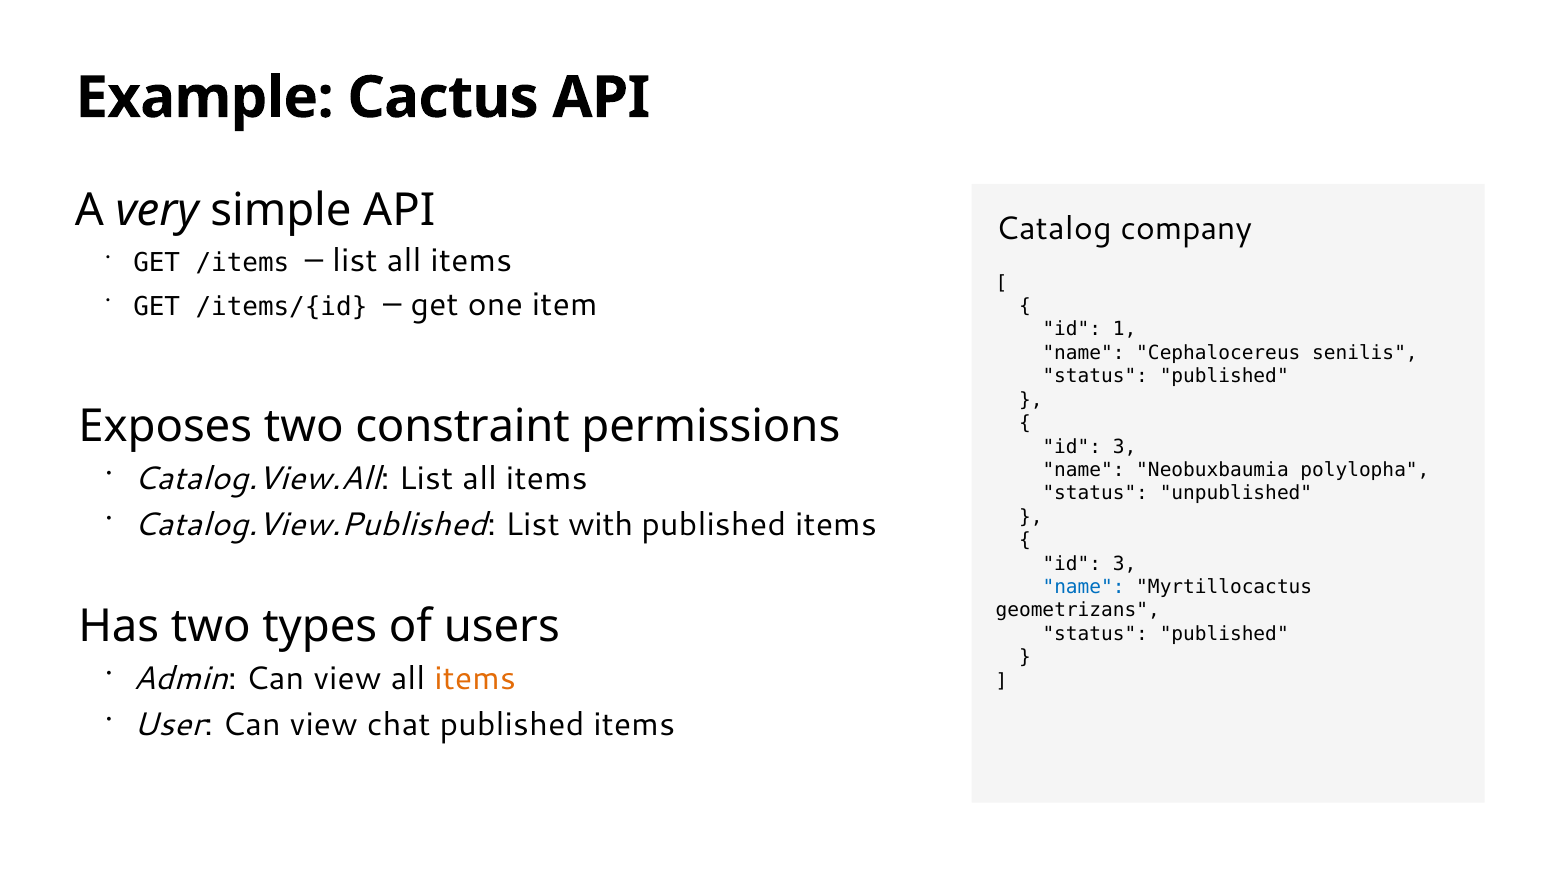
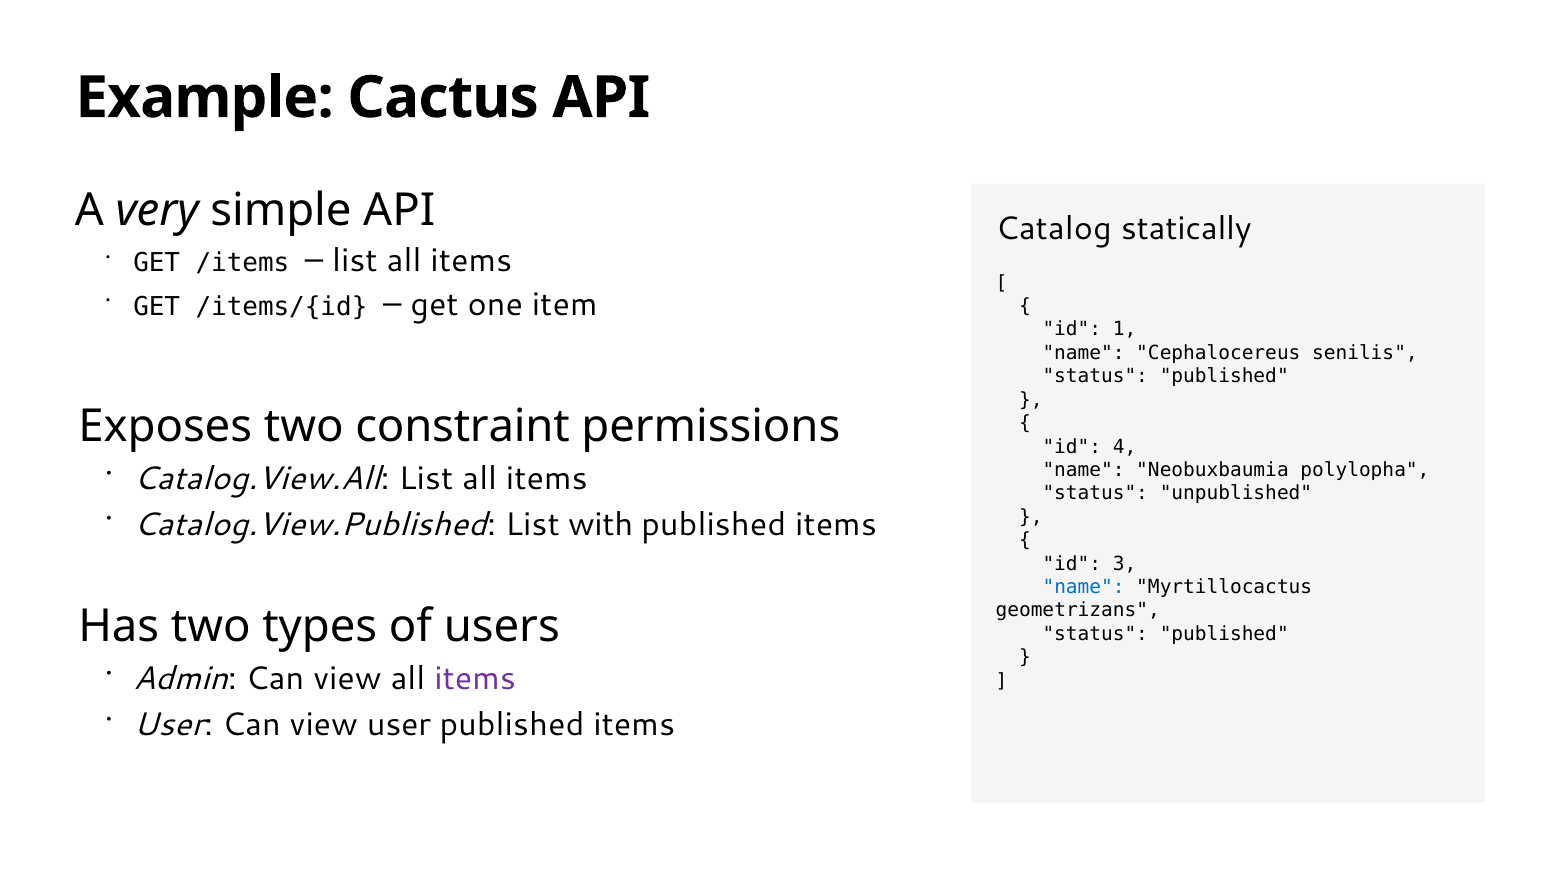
company: company -> statically
3 at (1125, 446): 3 -> 4
items at (475, 679) colour: orange -> purple
view chat: chat -> user
